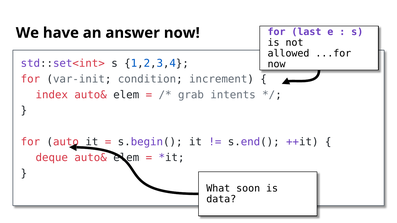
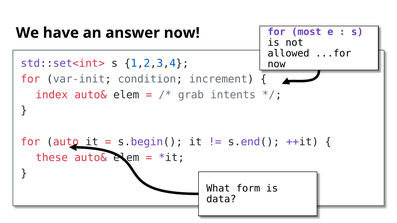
last: last -> most
deque: deque -> these
soon: soon -> form
